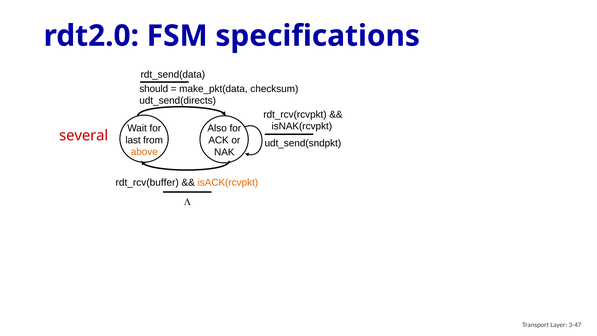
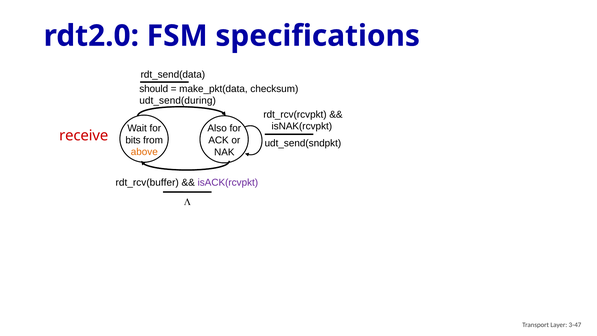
udt_send(directs: udt_send(directs -> udt_send(during
several: several -> receive
last: last -> bits
isACK(rcvpkt colour: orange -> purple
